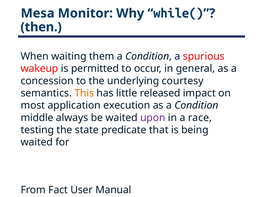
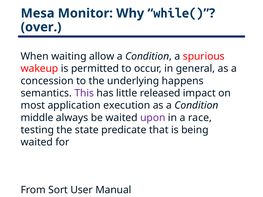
then: then -> over
them: them -> allow
courtesy: courtesy -> happens
This colour: orange -> purple
Fact: Fact -> Sort
